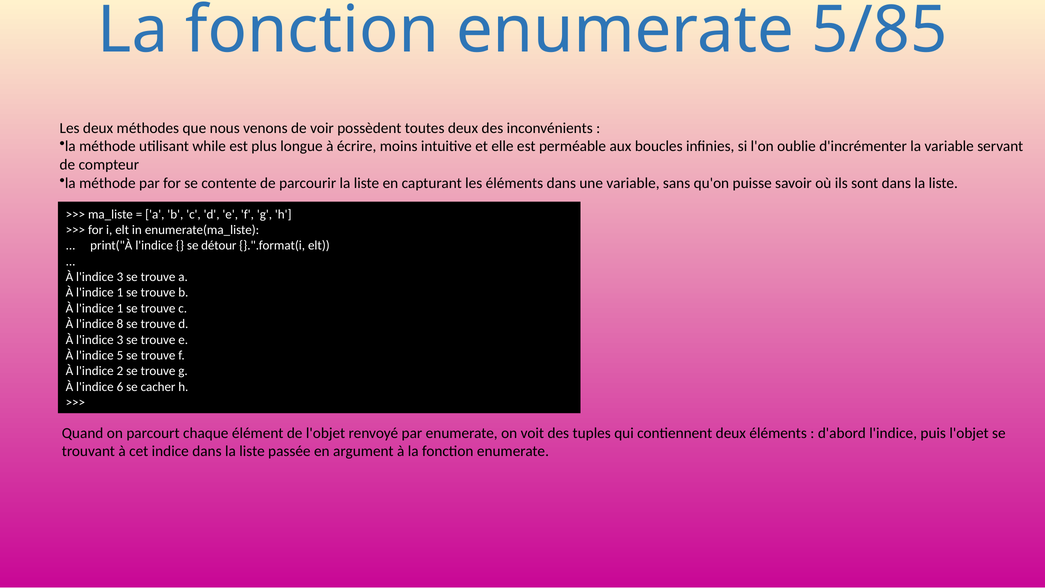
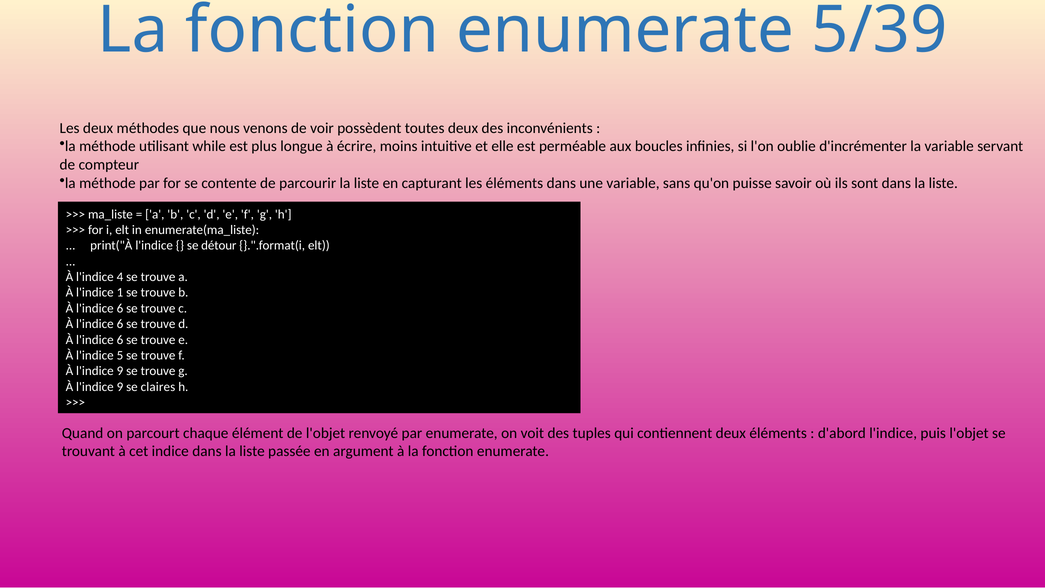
5/85: 5/85 -> 5/39
3 at (120, 277): 3 -> 4
1 at (120, 308): 1 -> 6
8 at (120, 324): 8 -> 6
3 at (120, 340): 3 -> 6
2 at (120, 371): 2 -> 9
6 at (120, 387): 6 -> 9
cacher: cacher -> claires
